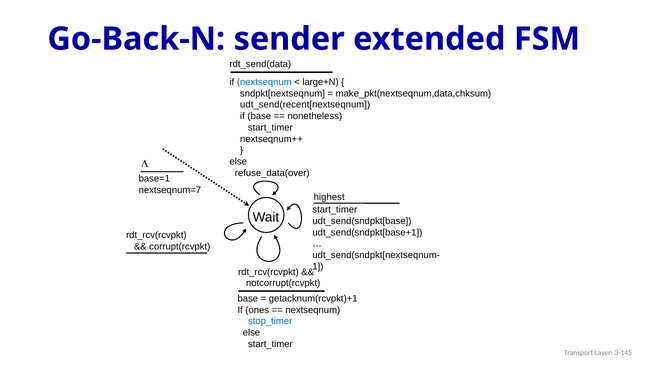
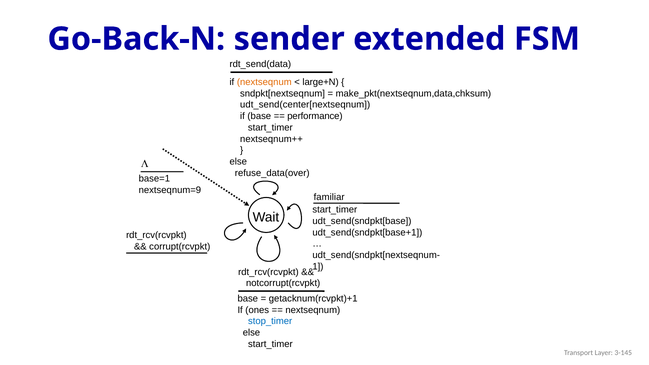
nextseqnum at (264, 82) colour: blue -> orange
udt_send(recent[nextseqnum: udt_send(recent[nextseqnum -> udt_send(center[nextseqnum
nonetheless: nonetheless -> performance
nextseqnum=7: nextseqnum=7 -> nextseqnum=9
highest: highest -> familiar
